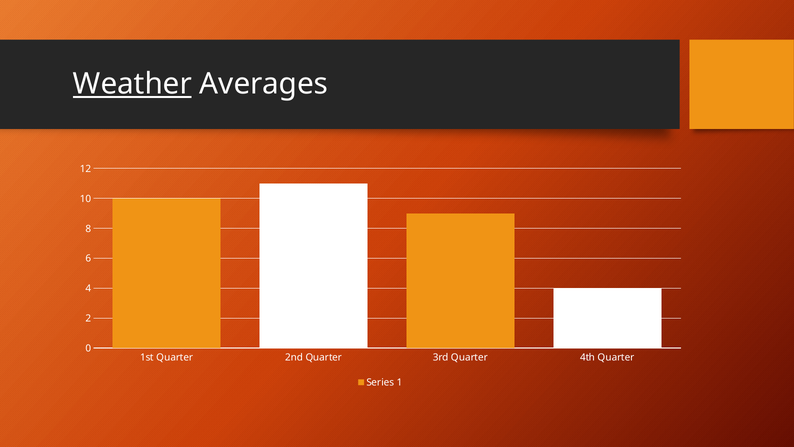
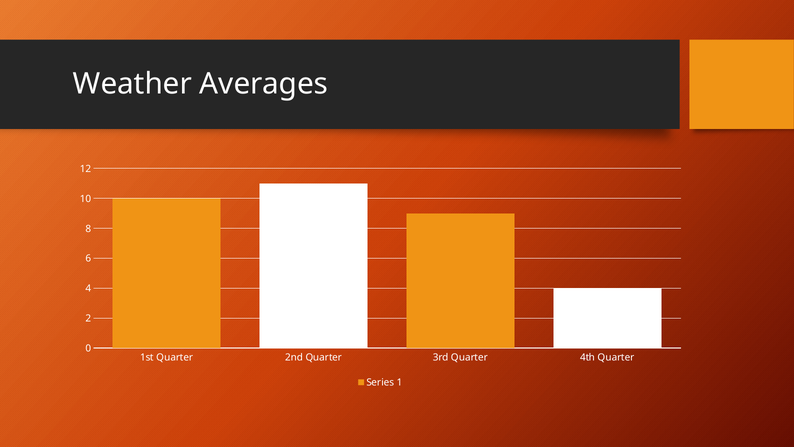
Weather underline: present -> none
